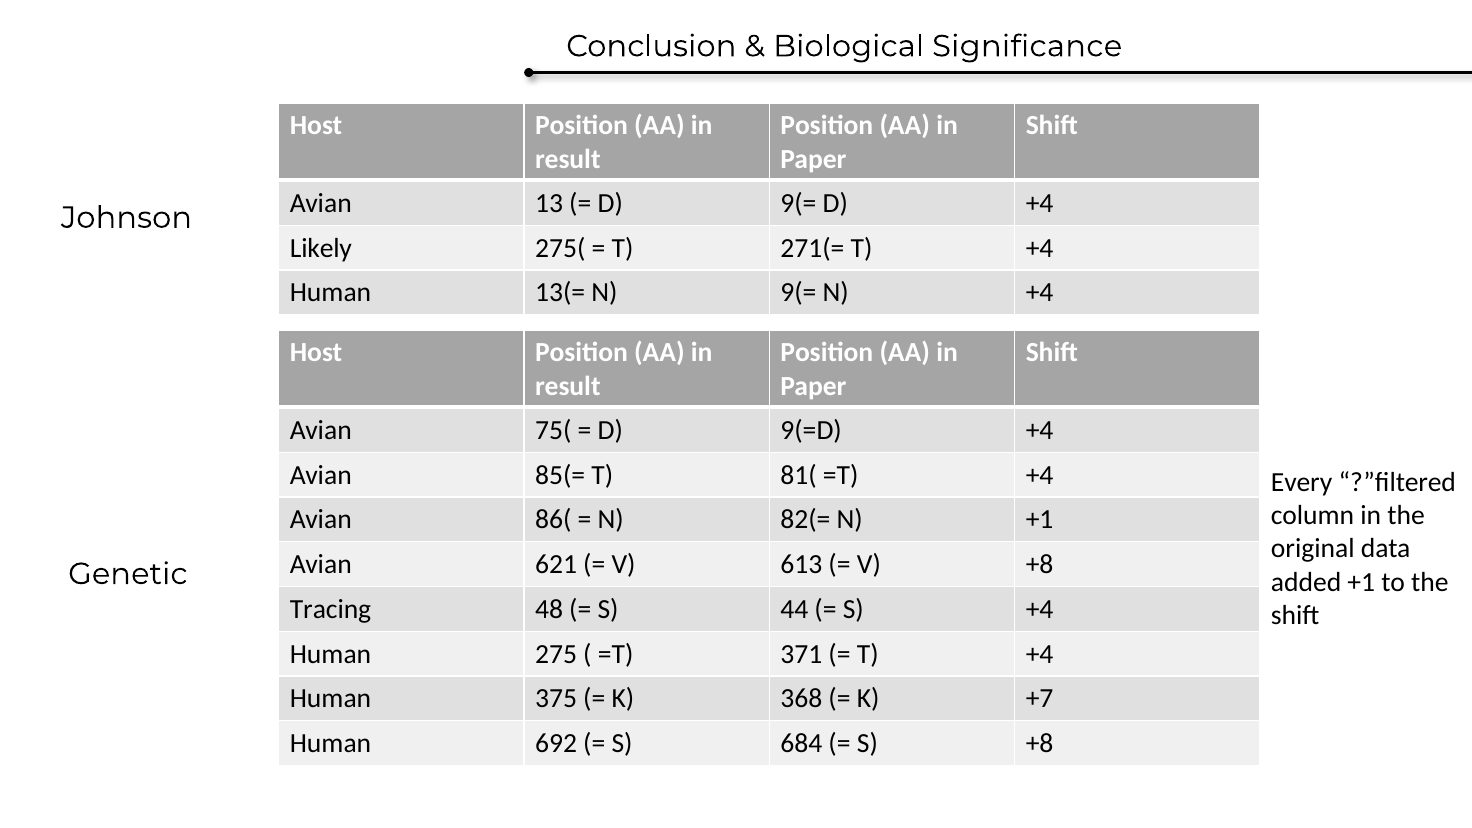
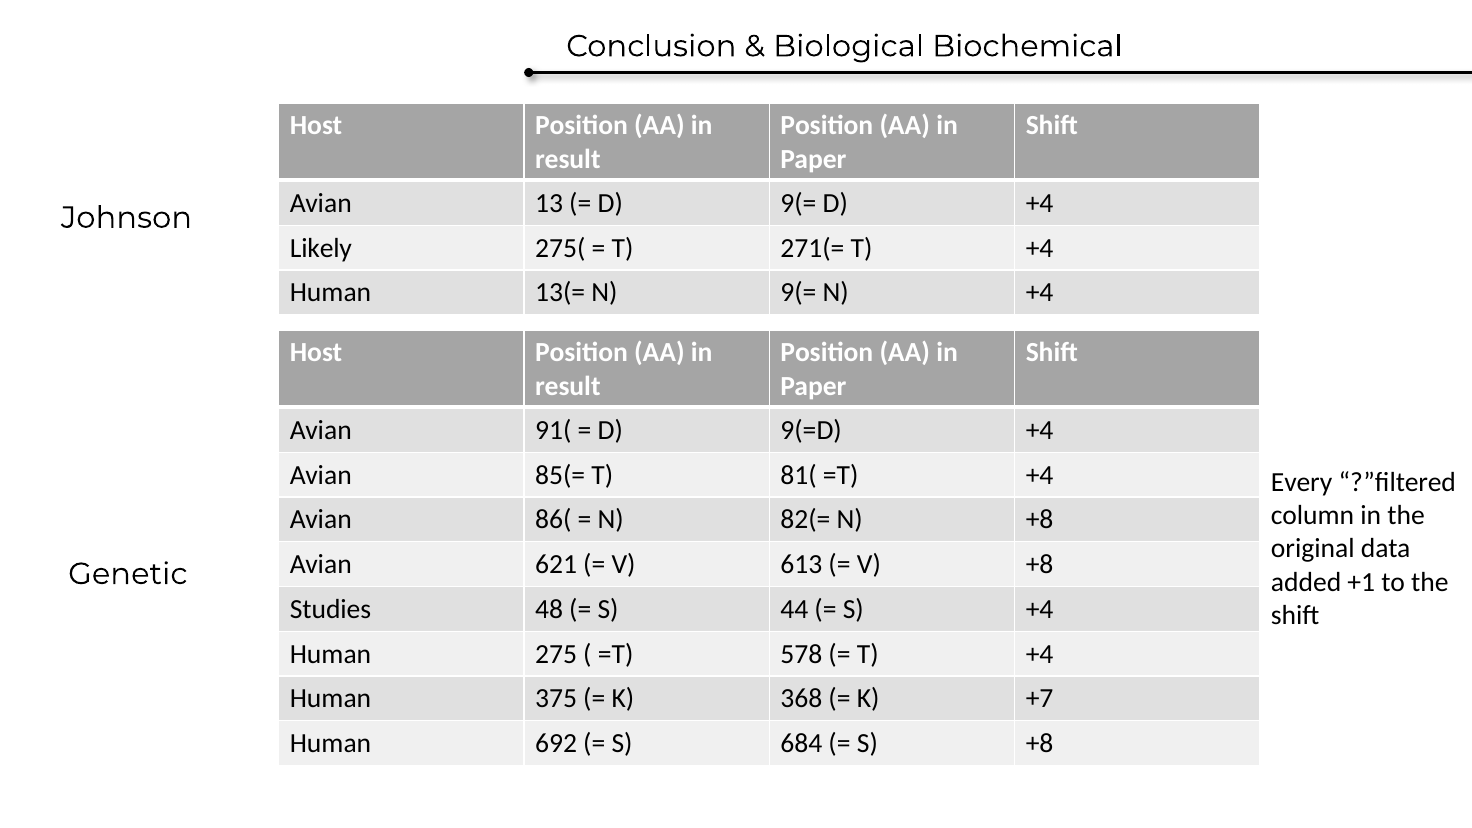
Significance: Significance -> Biochemical
75(: 75( -> 91(
N +1: +1 -> +8
Tracing: Tracing -> Studies
371: 371 -> 578
